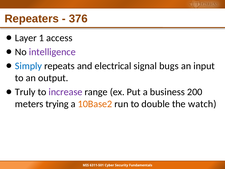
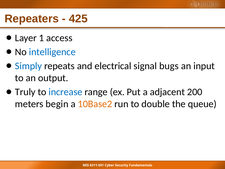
376: 376 -> 425
intelligence colour: purple -> blue
increase colour: purple -> blue
business: business -> adjacent
trying: trying -> begin
watch: watch -> queue
